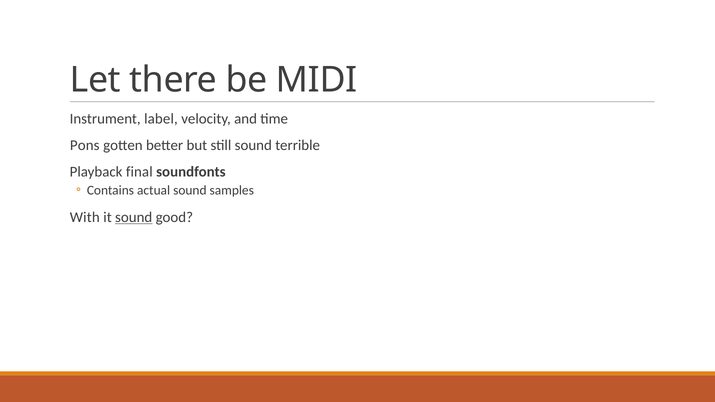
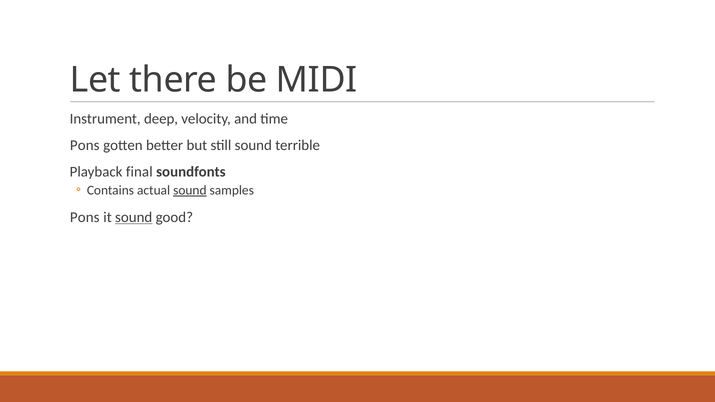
label: label -> deep
sound at (190, 190) underline: none -> present
With at (85, 217): With -> Pons
